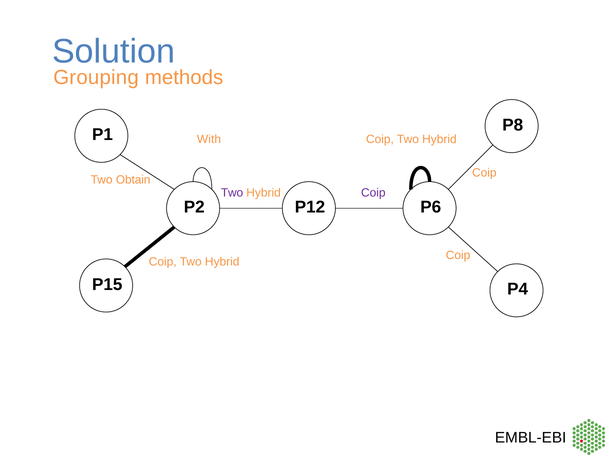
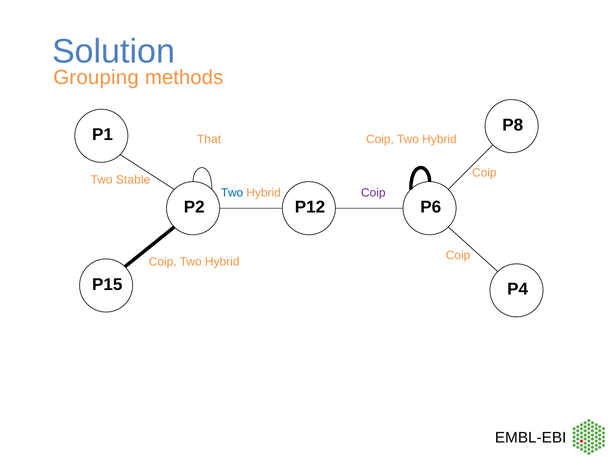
With: With -> That
Obtain: Obtain -> Stable
Two at (232, 193) colour: purple -> blue
